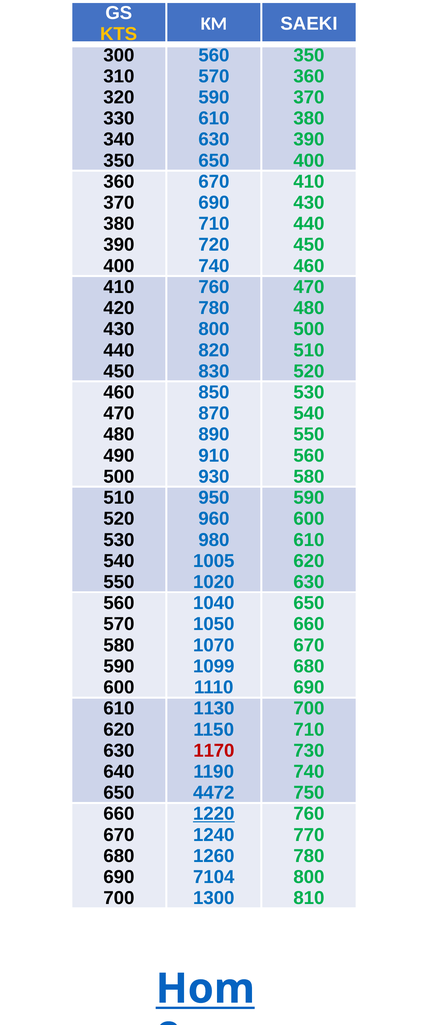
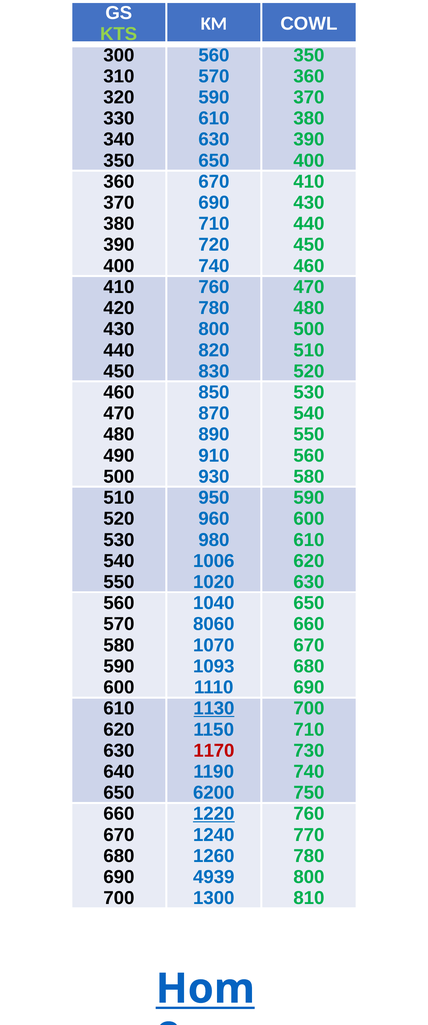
SAEKI: SAEKI -> COWL
KTS colour: yellow -> light green
1005: 1005 -> 1006
1050: 1050 -> 8060
1099: 1099 -> 1093
1130 underline: none -> present
4472: 4472 -> 6200
7104: 7104 -> 4939
